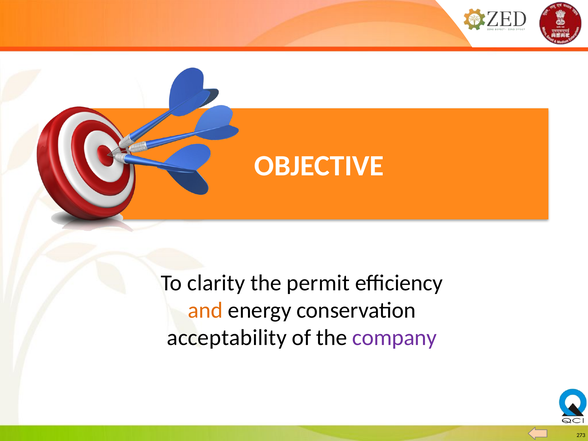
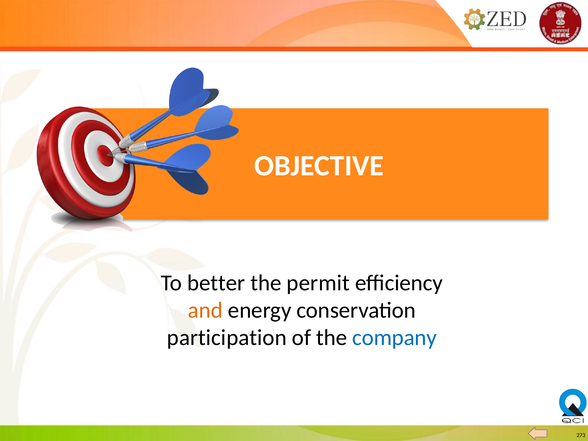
clarity: clarity -> better
acceptability: acceptability -> participation
company colour: purple -> blue
